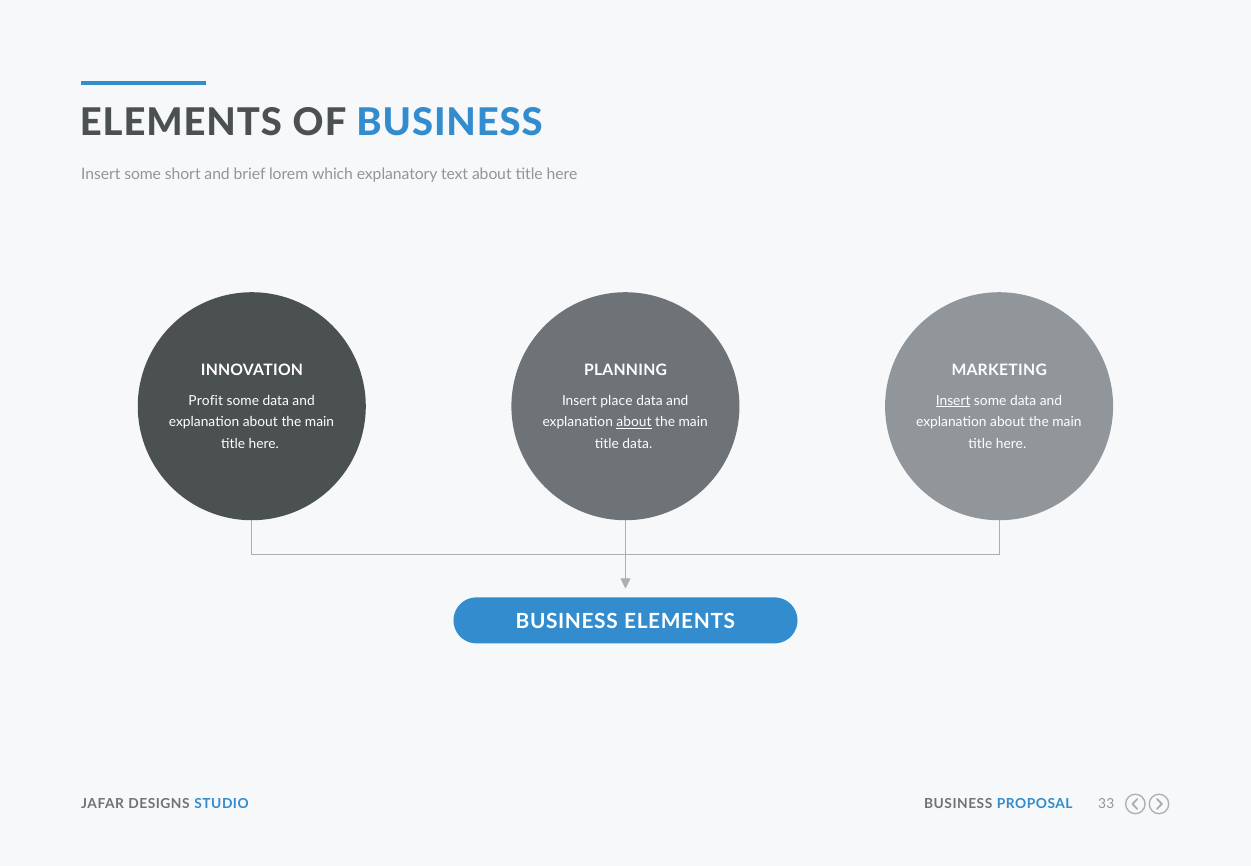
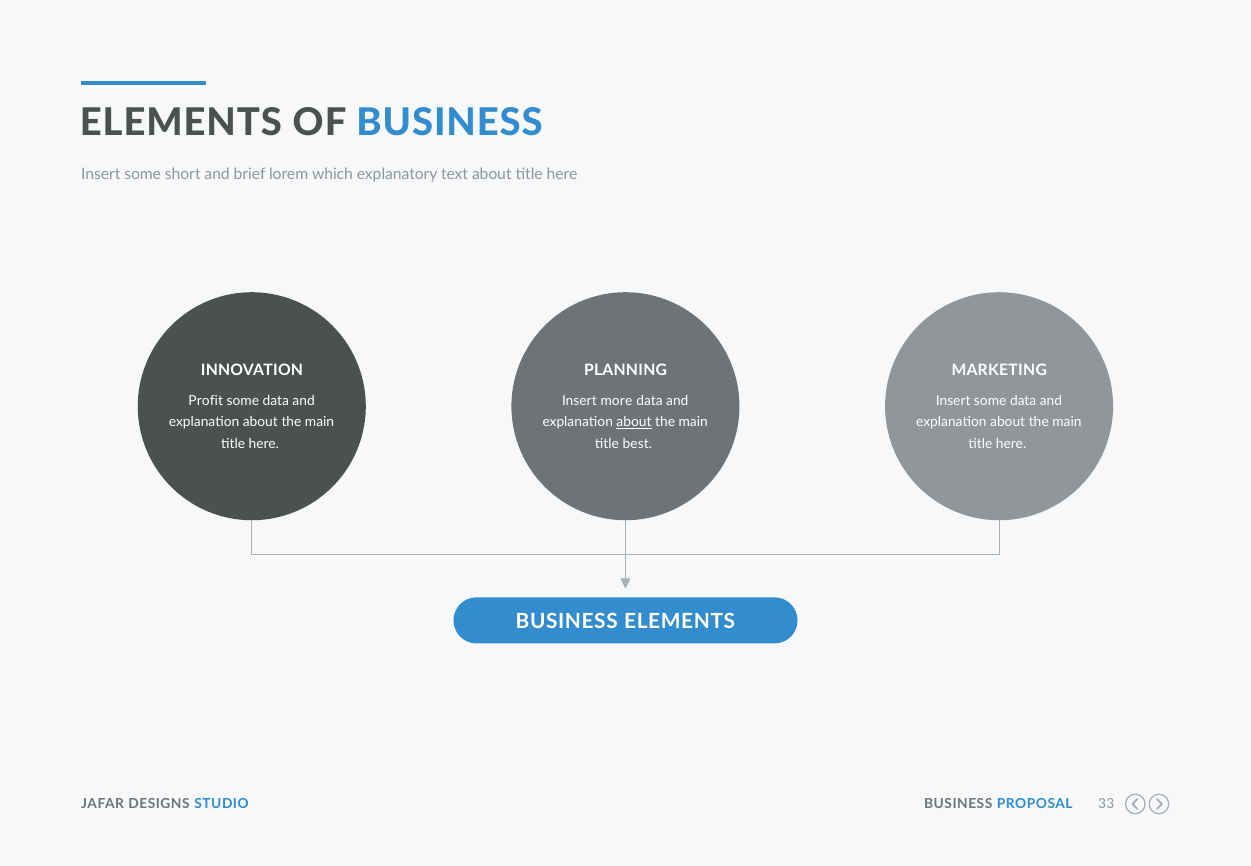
place: place -> more
Insert at (953, 401) underline: present -> none
title data: data -> best
